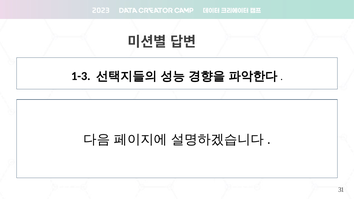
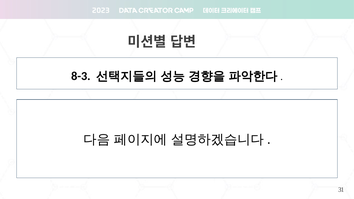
1-3: 1-3 -> 8-3
